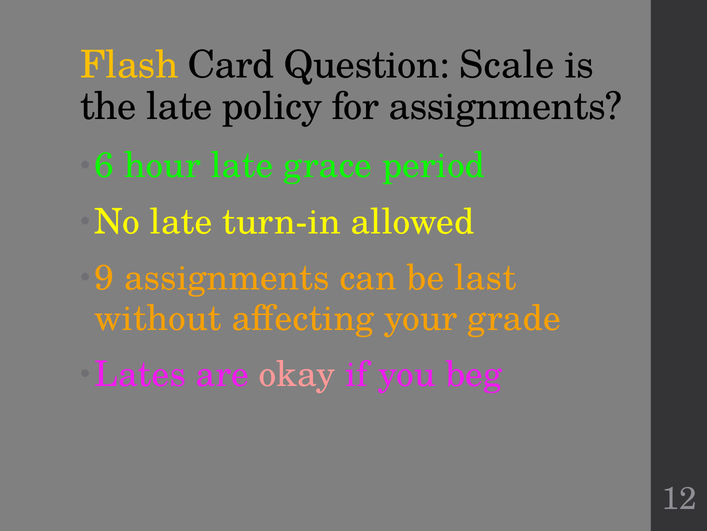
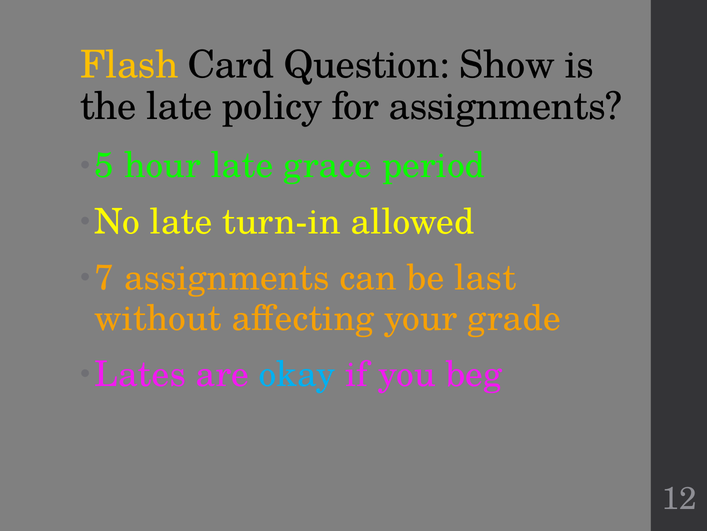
Scale: Scale -> Show
6: 6 -> 5
9: 9 -> 7
okay colour: pink -> light blue
